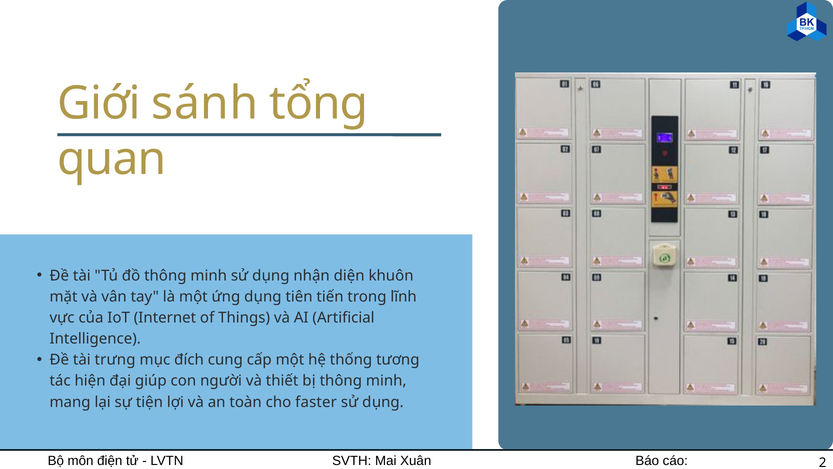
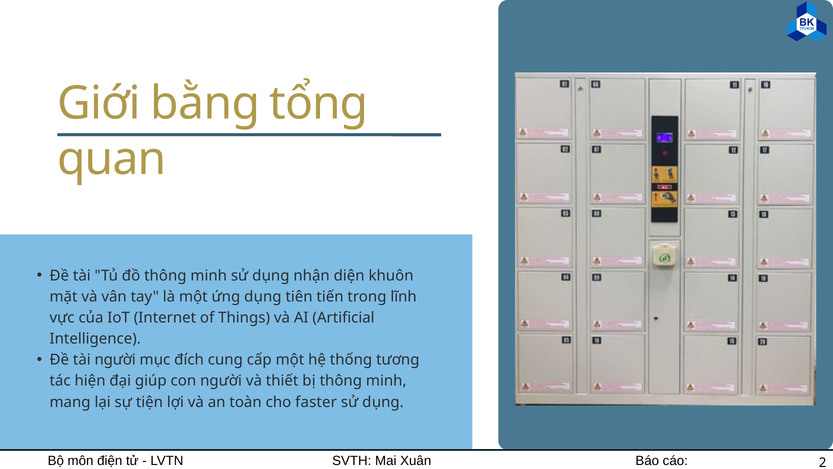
sánh: sánh -> bằng
tài trưng: trưng -> người
